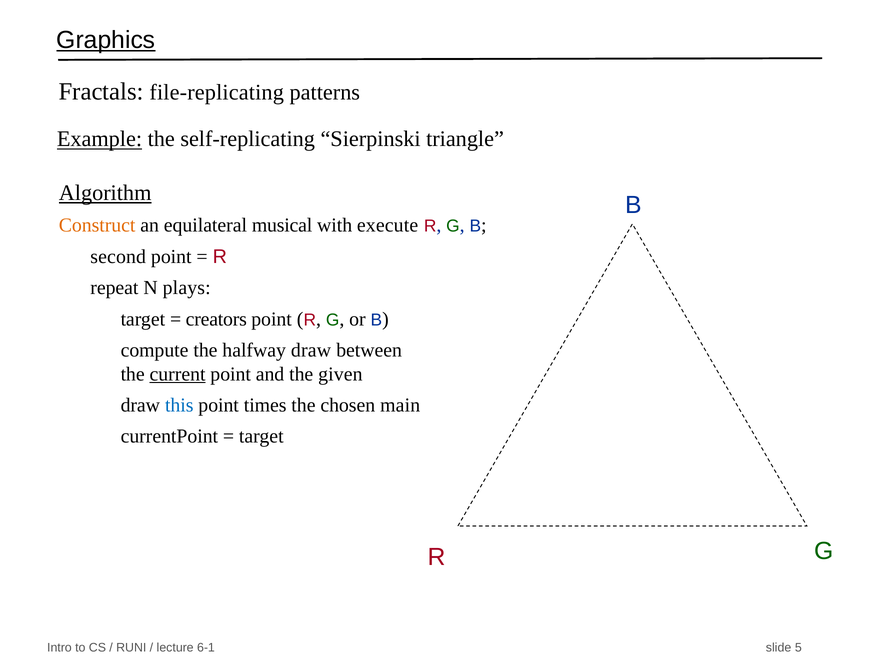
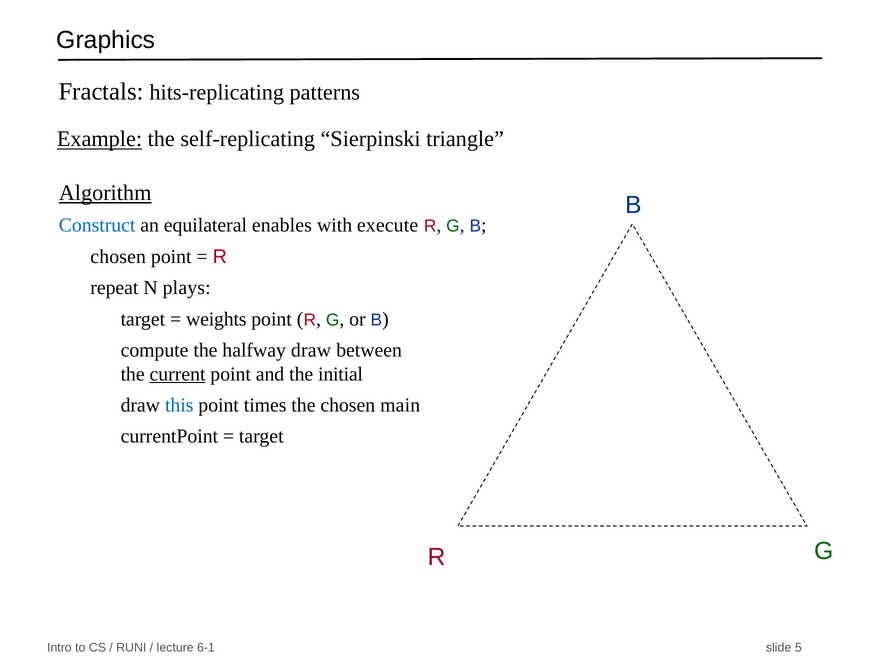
Graphics underline: present -> none
file-replicating: file-replicating -> hits-replicating
Construct colour: orange -> blue
musical: musical -> enables
second at (118, 256): second -> chosen
creators: creators -> weights
given: given -> initial
